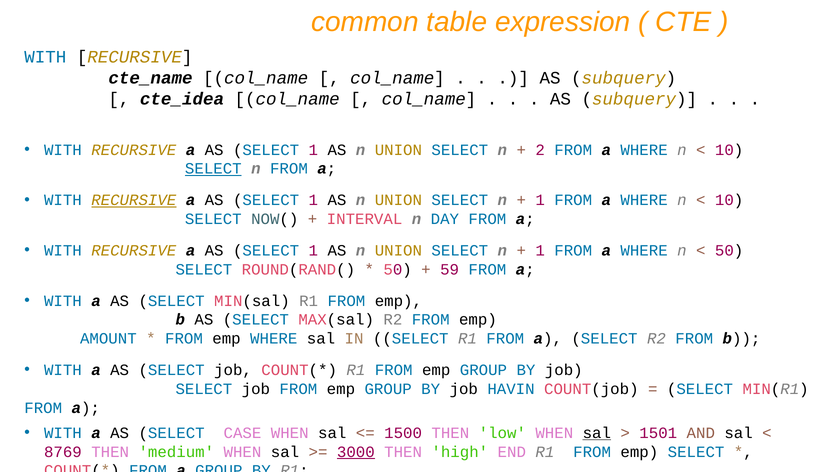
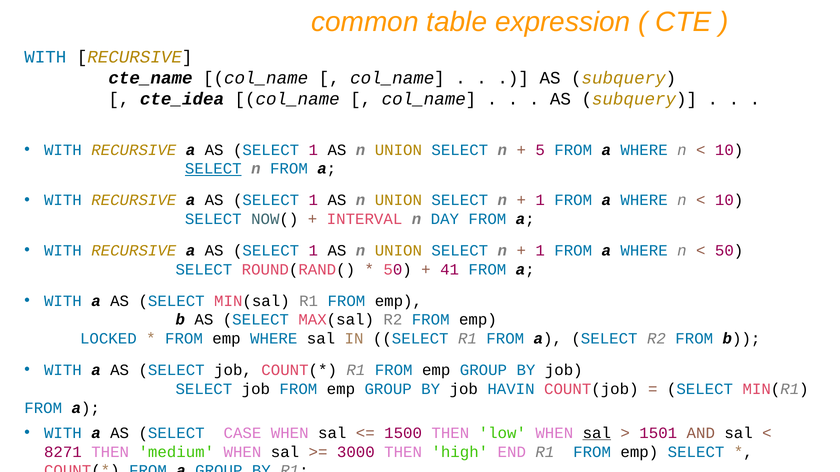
2: 2 -> 5
RECURSIVE at (134, 200) underline: present -> none
59: 59 -> 41
AMOUNT: AMOUNT -> LOCKED
8769: 8769 -> 8271
3000 underline: present -> none
